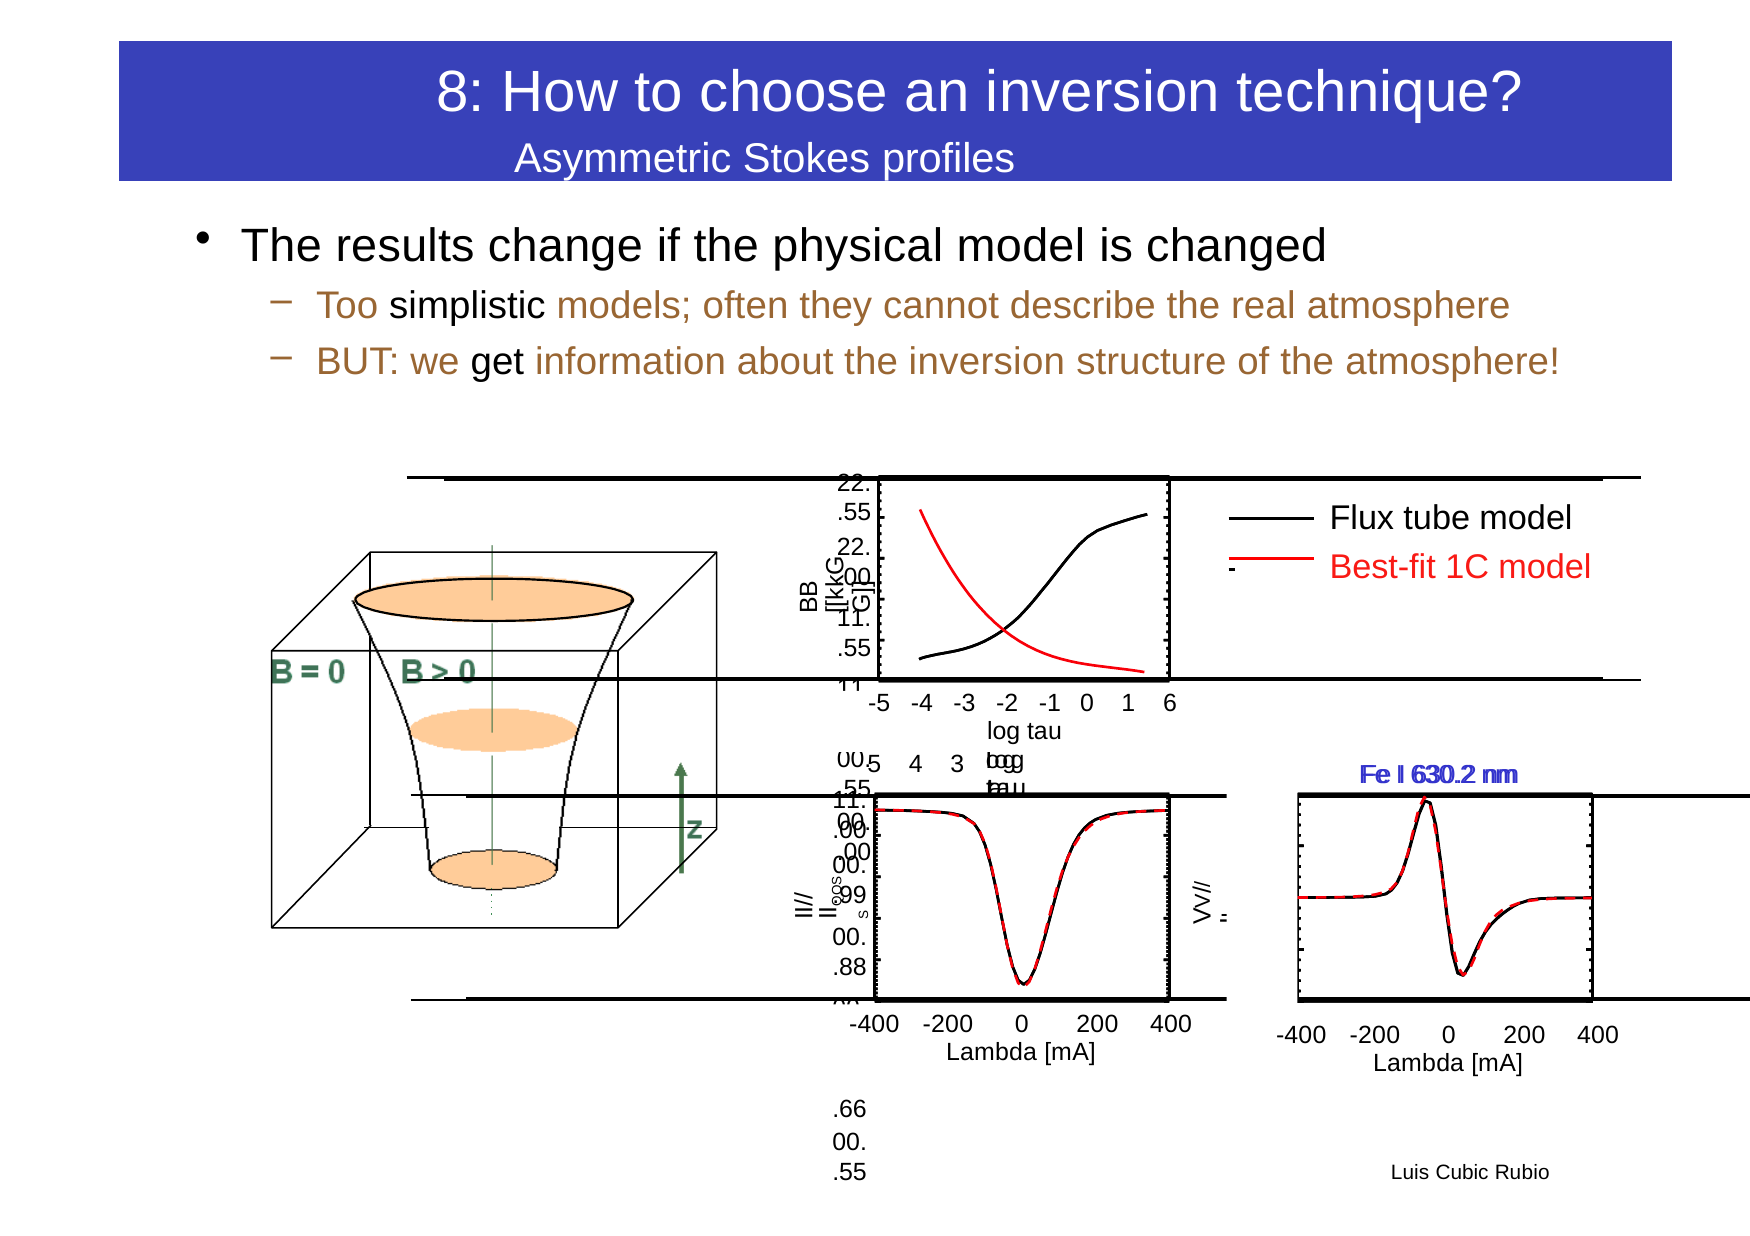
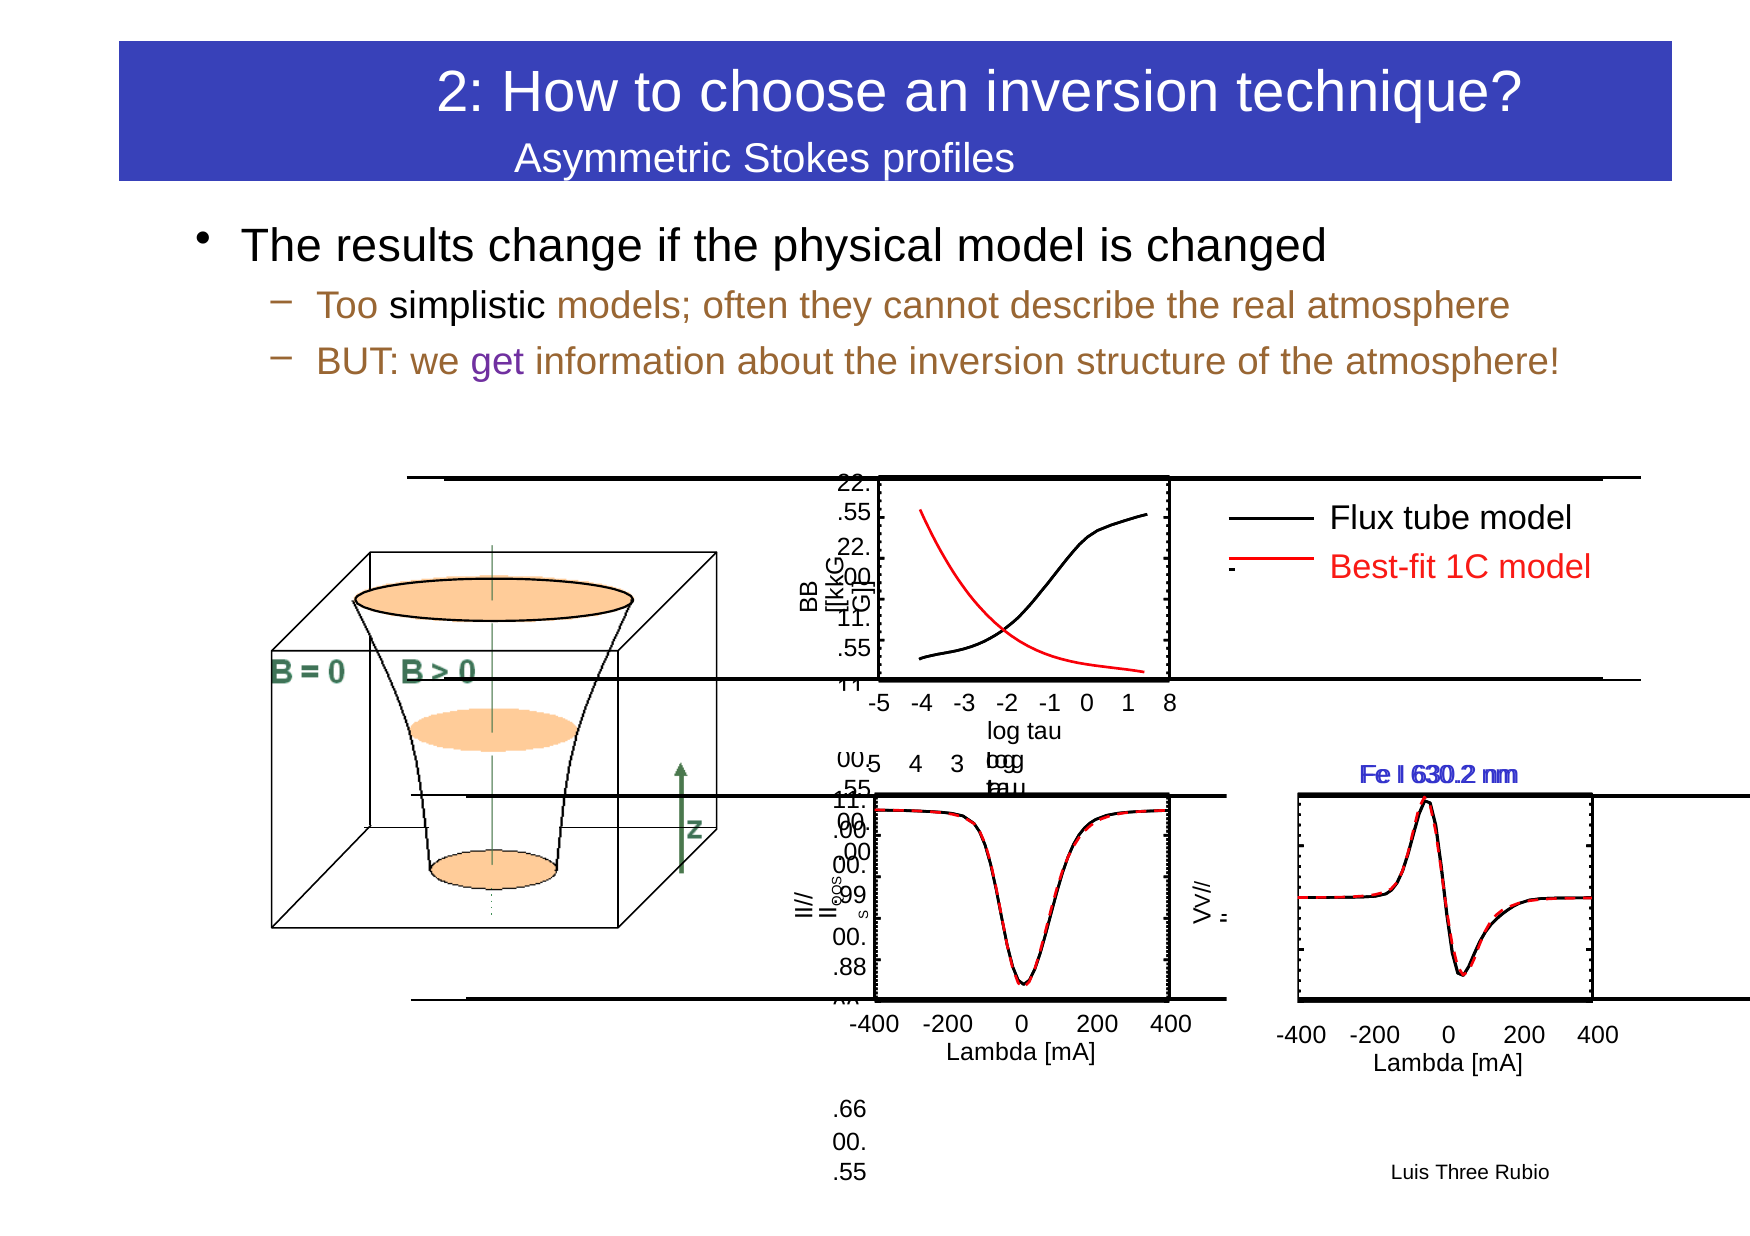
8: 8 -> 2
get colour: black -> purple
6: 6 -> 8
Cubic: Cubic -> Three
